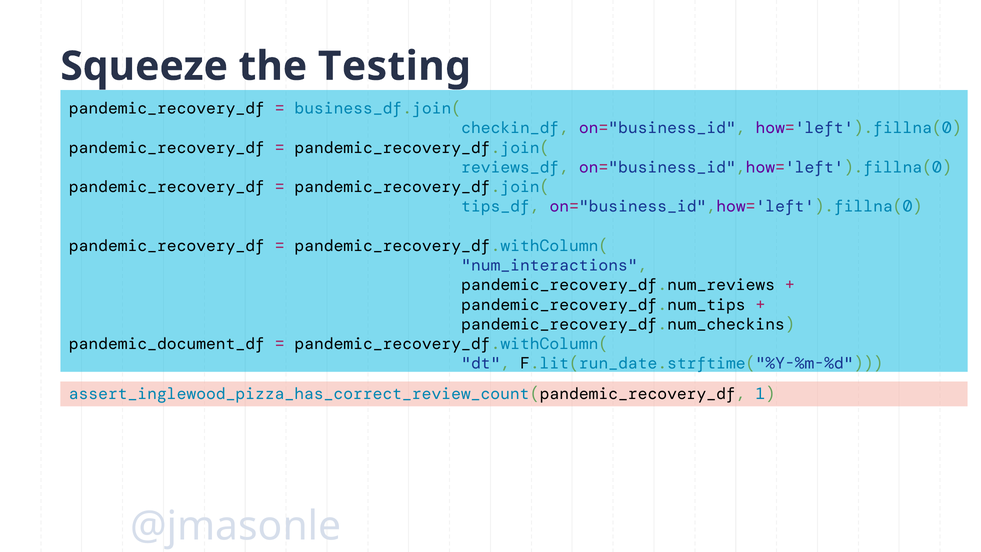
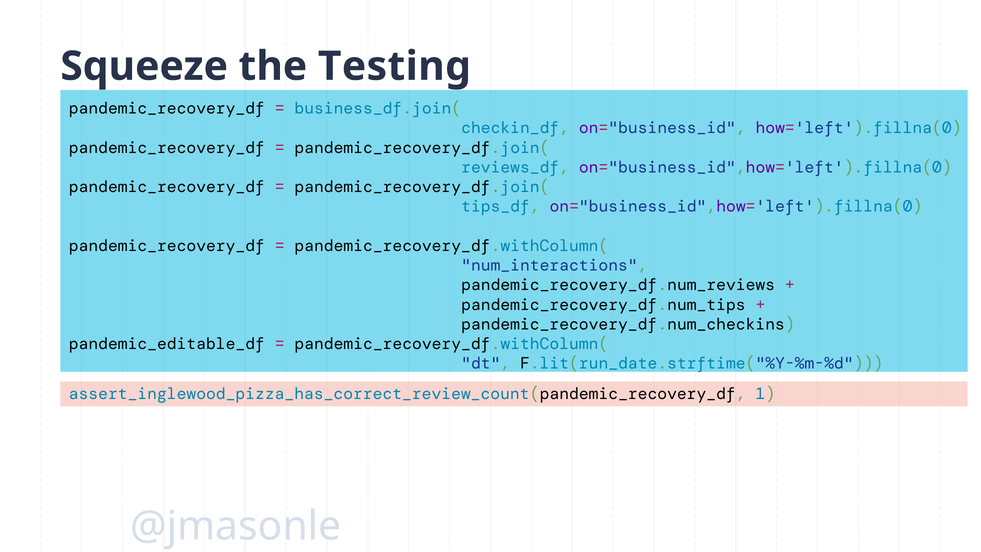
pandemic_document_df: pandemic_document_df -> pandemic_editable_df
